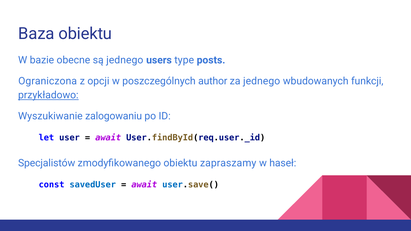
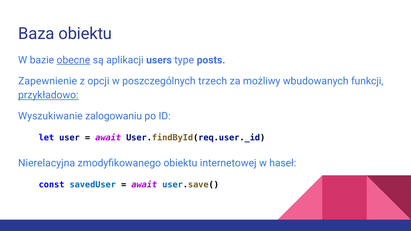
obecne underline: none -> present
są jednego: jednego -> aplikacji
Ograniczona: Ograniczona -> Zapewnienie
author: author -> trzech
za jednego: jednego -> możliwy
Specjalistów: Specjalistów -> Nierelacyjna
zapraszamy: zapraszamy -> internetowej
